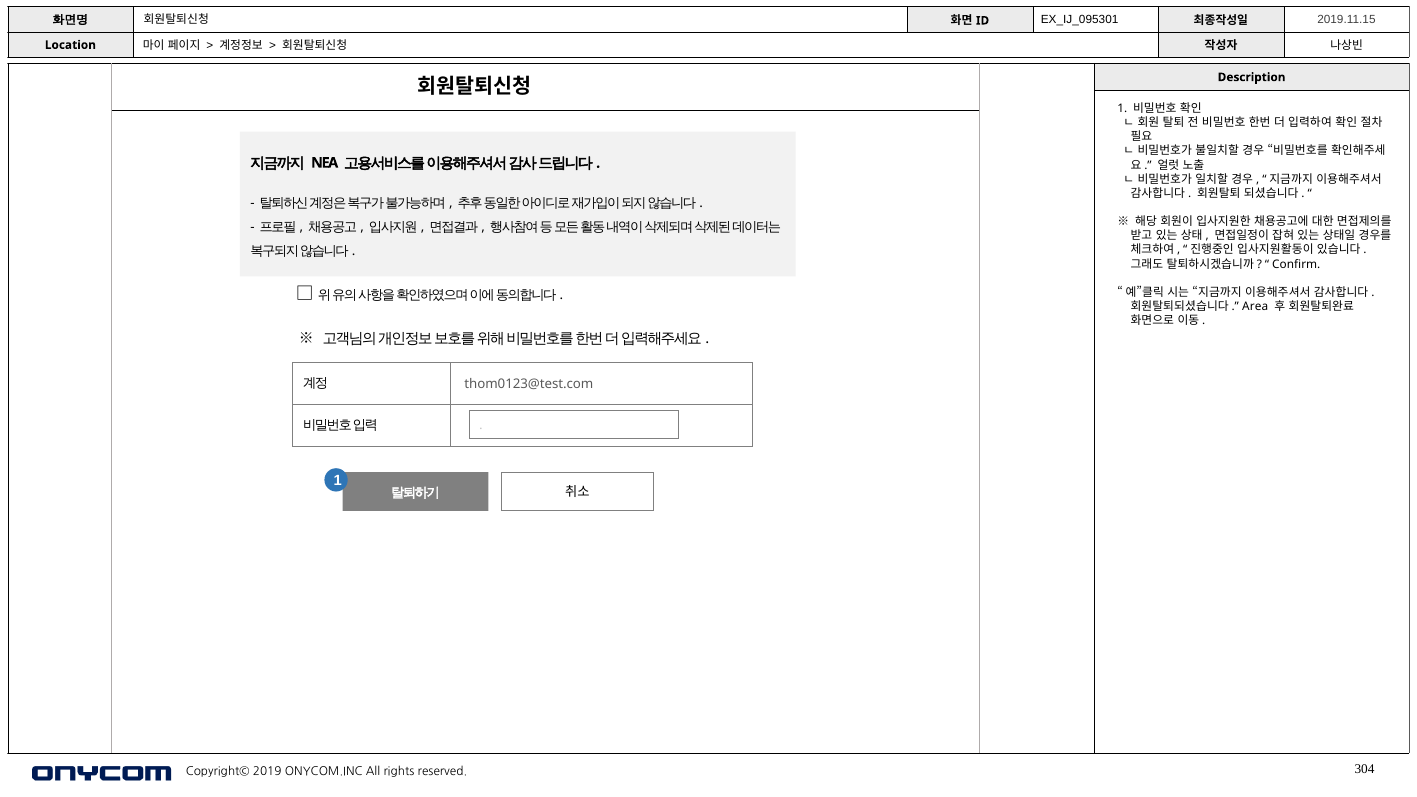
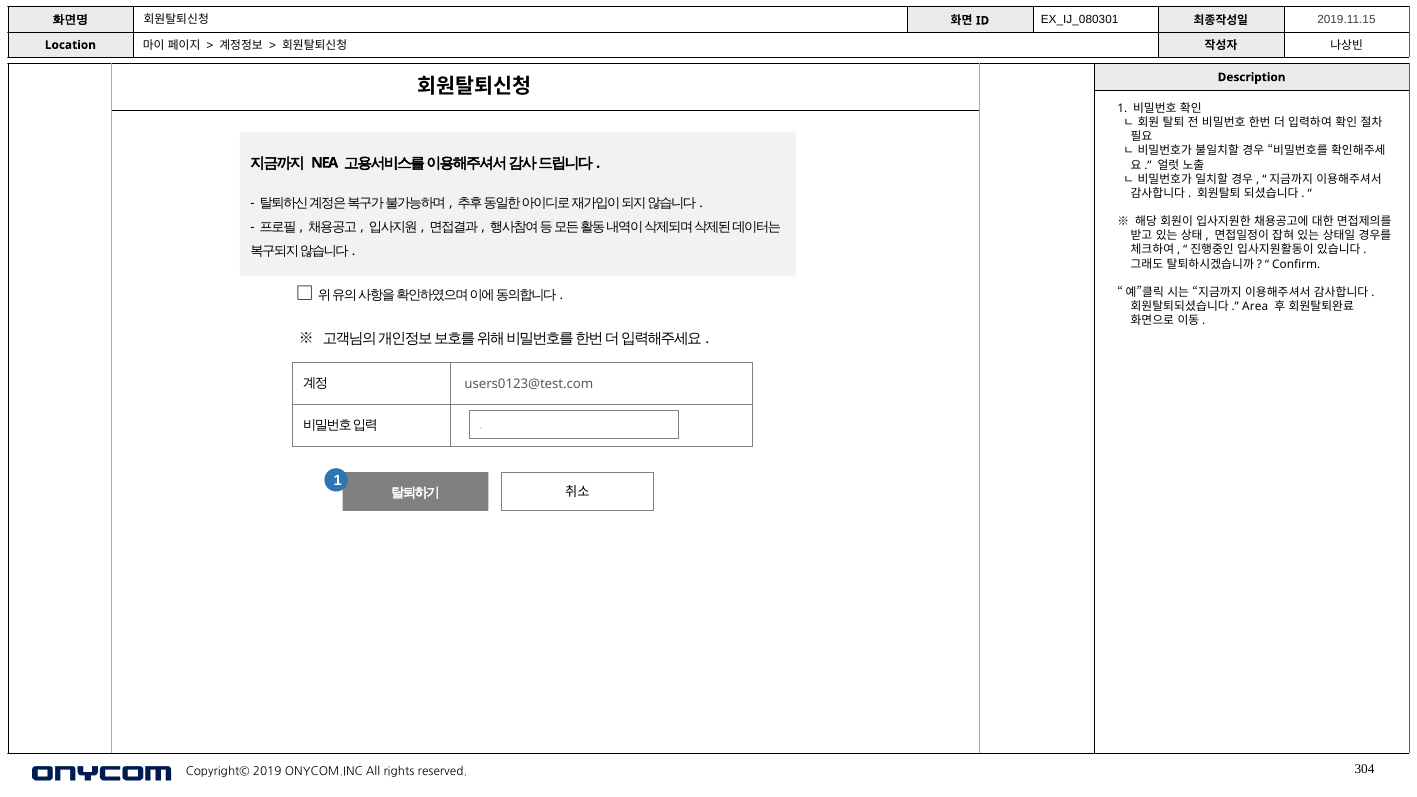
EX_IJ_095301: EX_IJ_095301 -> EX_IJ_080301
thom0123@test.com: thom0123@test.com -> users0123@test.com
